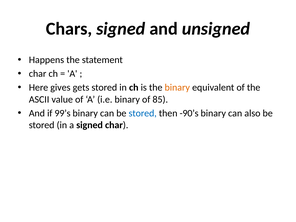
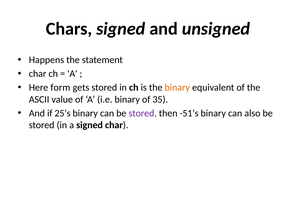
gives: gives -> form
85: 85 -> 35
99’s: 99’s -> 25’s
stored at (143, 113) colour: blue -> purple
-90’s: -90’s -> -51’s
